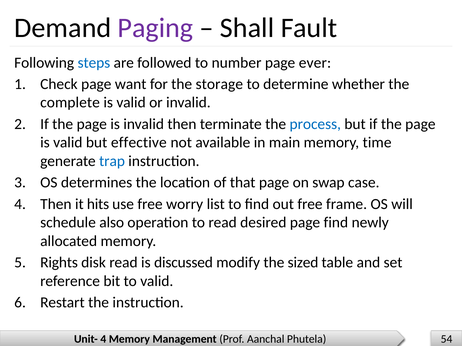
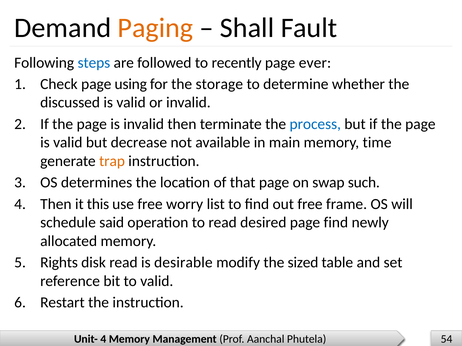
Paging colour: purple -> orange
number: number -> recently
want: want -> using
complete: complete -> discussed
effective: effective -> decrease
trap colour: blue -> orange
case: case -> such
hits: hits -> this
also: also -> said
discussed: discussed -> desirable
